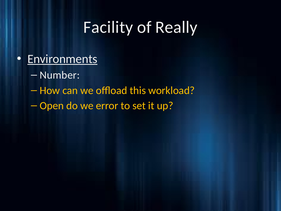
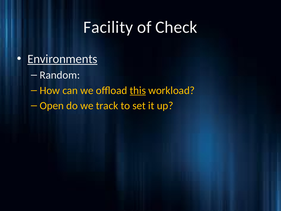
Really: Really -> Check
Number: Number -> Random
this underline: none -> present
error: error -> track
